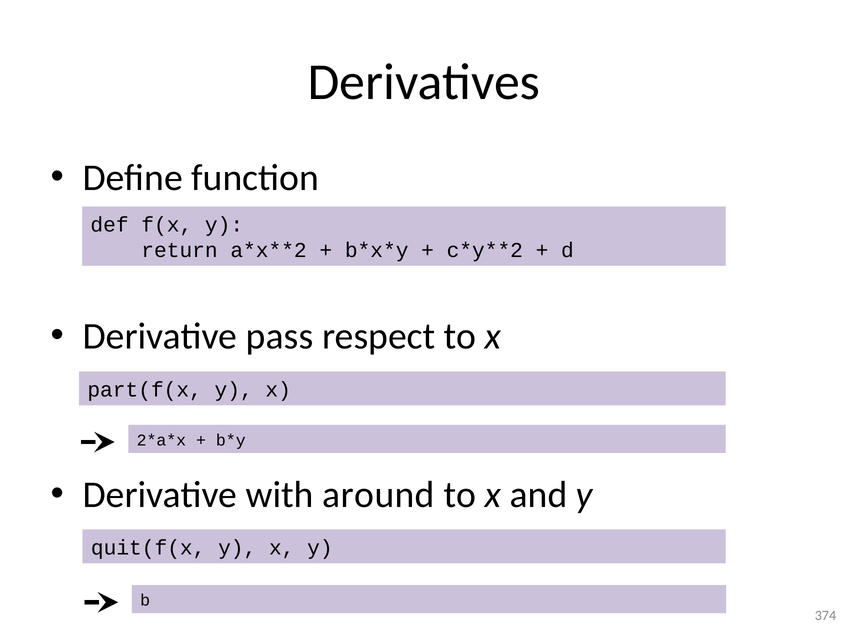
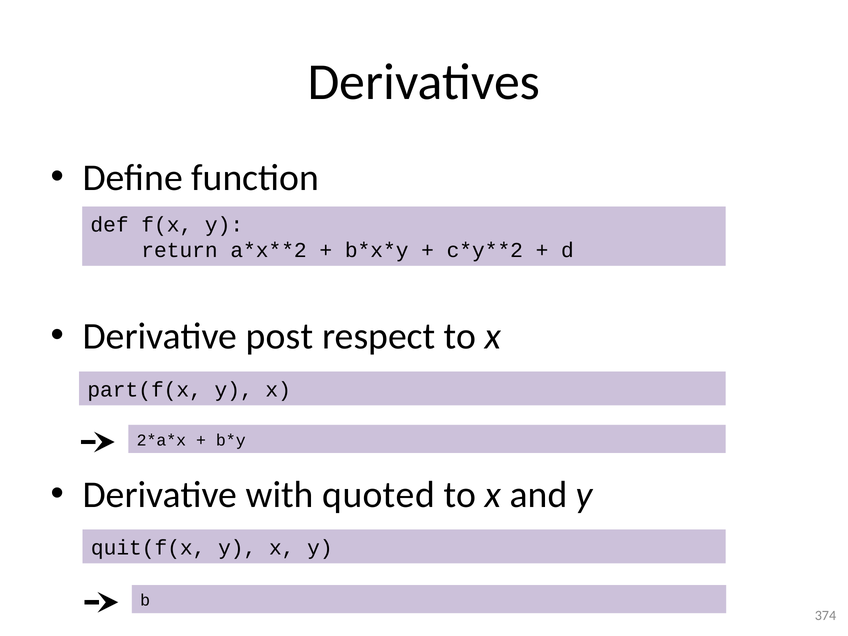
pass: pass -> post
around: around -> quoted
